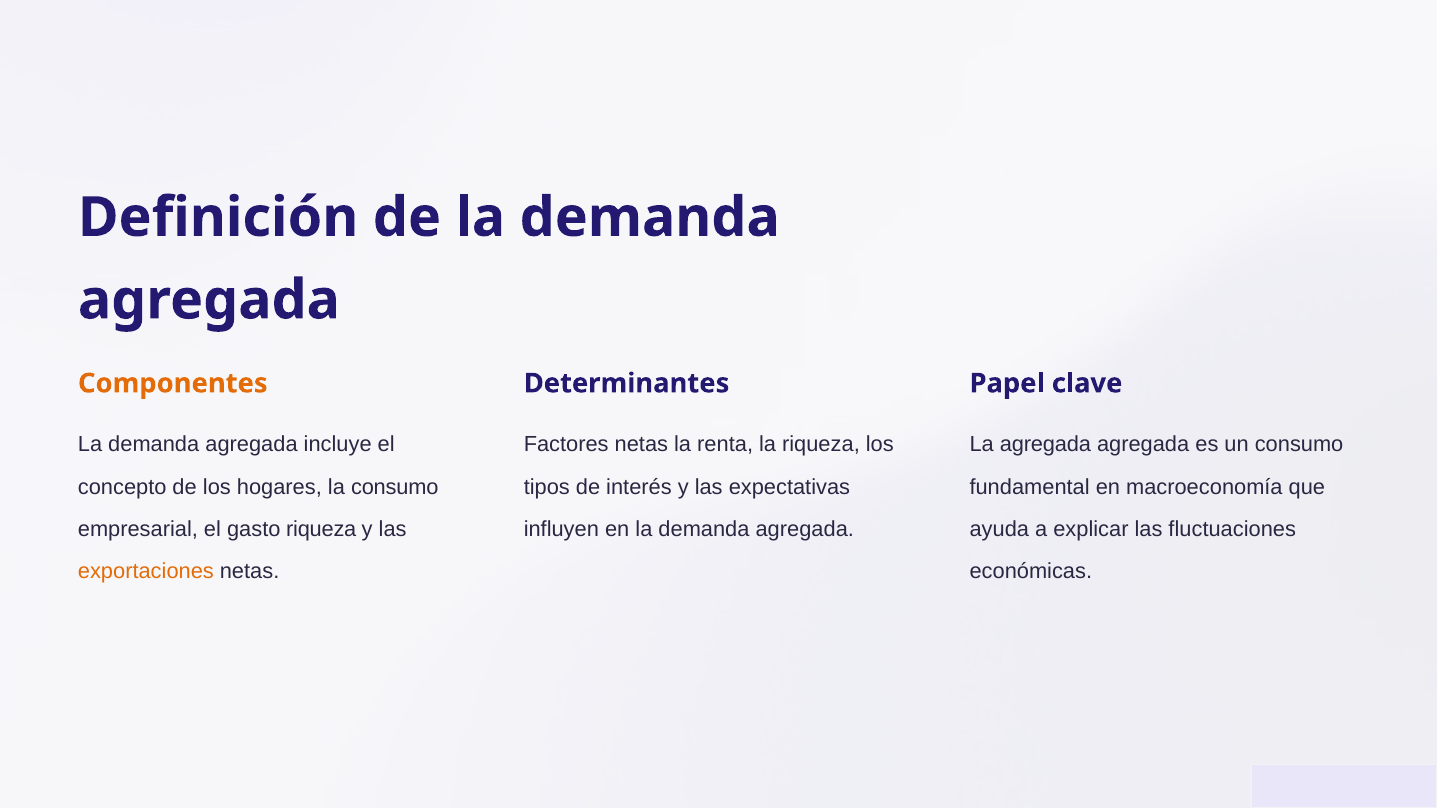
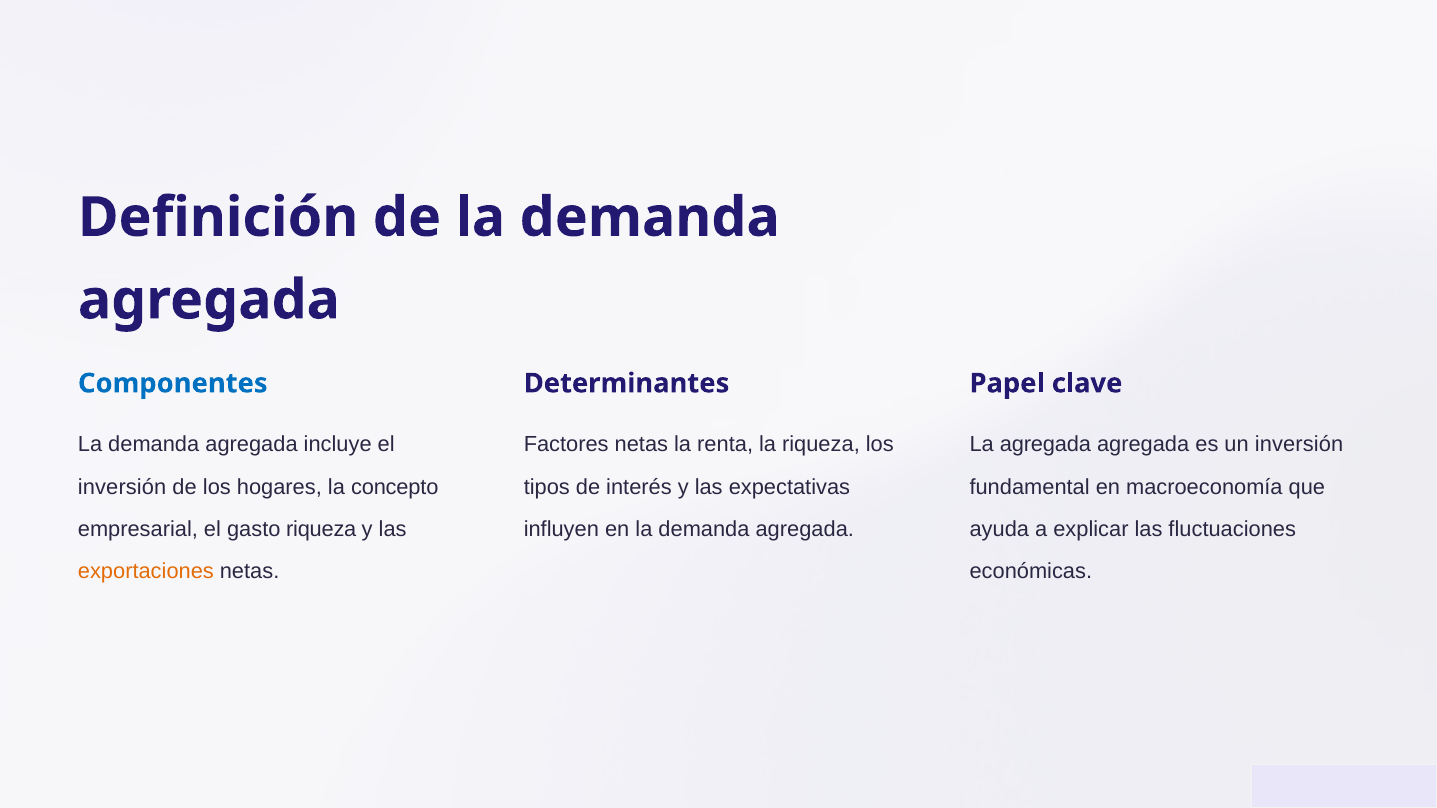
Componentes colour: orange -> blue
un consumo: consumo -> inversión
concepto at (122, 487): concepto -> inversión
la consumo: consumo -> concepto
